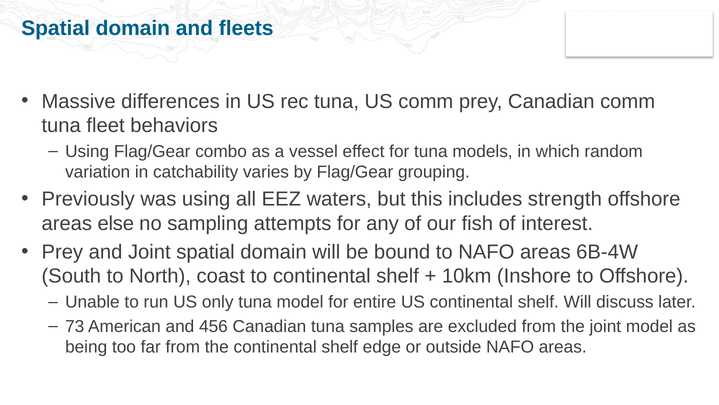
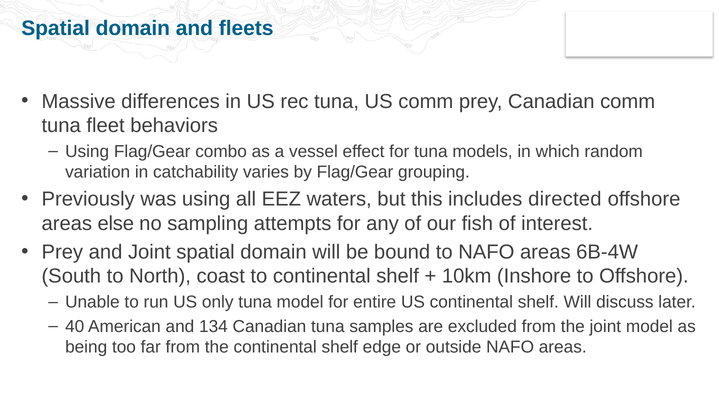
strength: strength -> directed
73: 73 -> 40
456: 456 -> 134
